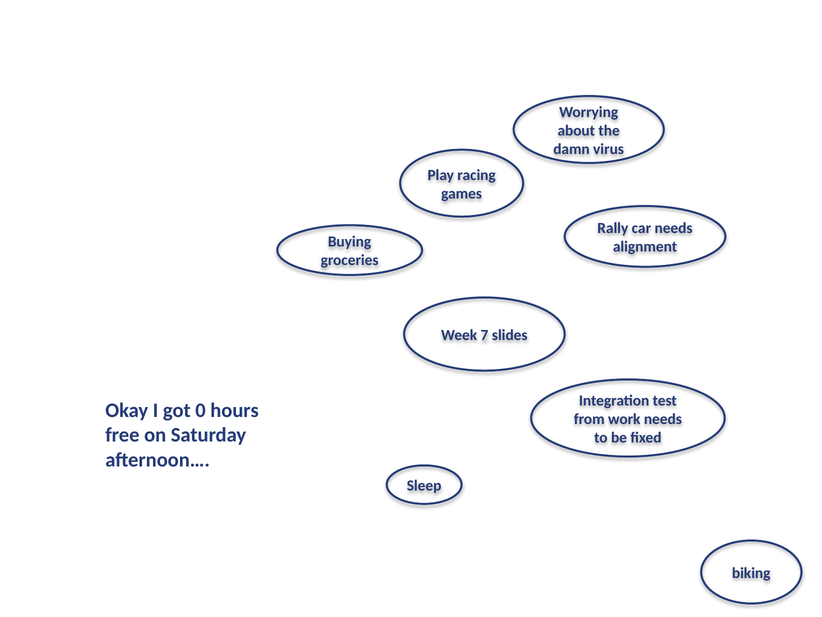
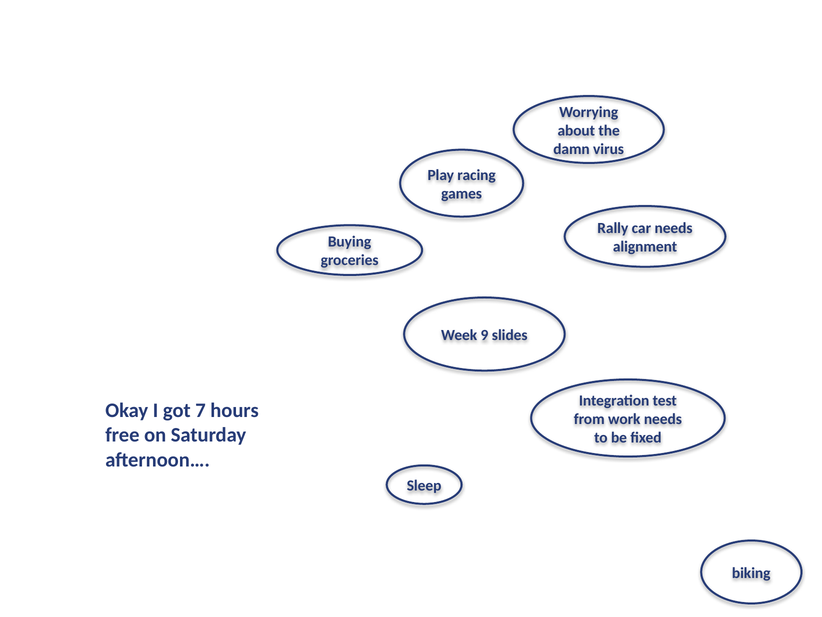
7: 7 -> 9
0: 0 -> 7
